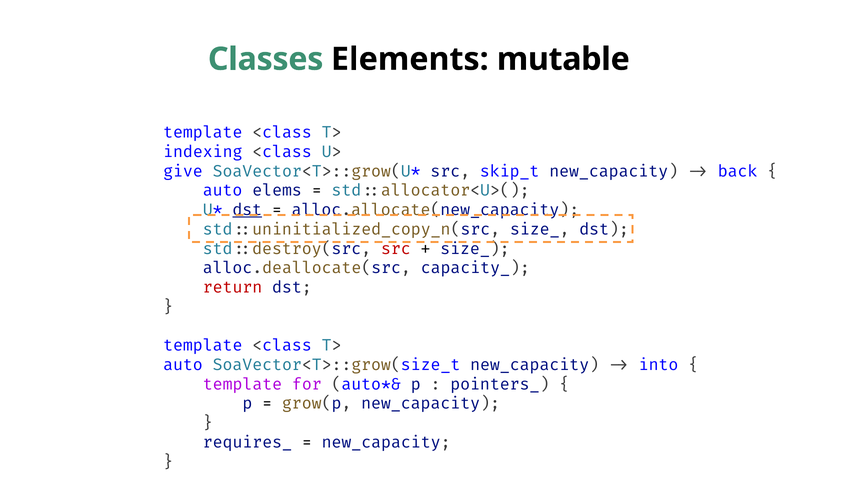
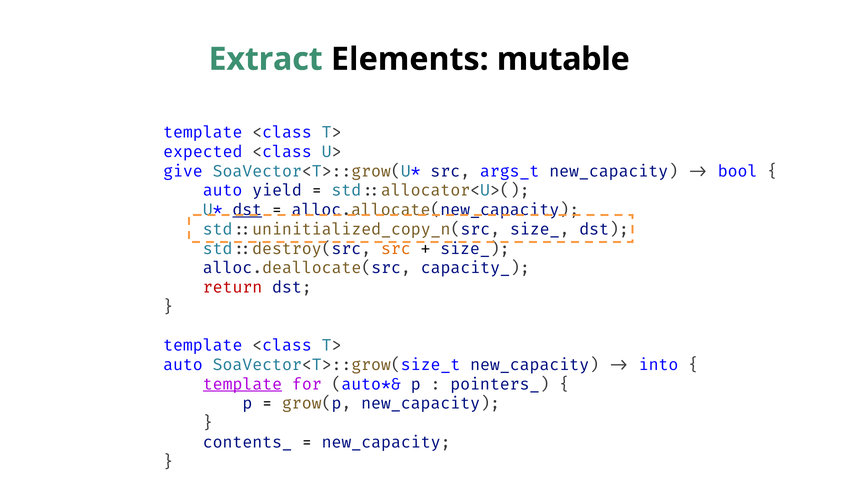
Classes: Classes -> Extract
indexing: indexing -> expected
skip_t: skip_t -> args_t
back: back -> bool
elems: elems -> yield
src at (396, 249) colour: red -> orange
template at (242, 384) underline: none -> present
requires_: requires_ -> contents_
